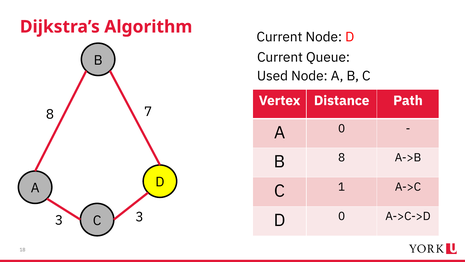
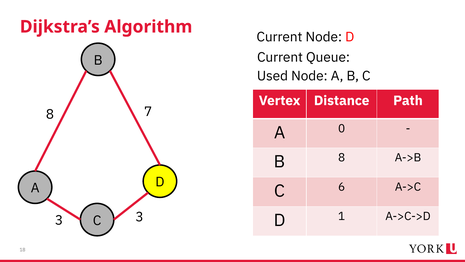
1: 1 -> 6
D 0: 0 -> 1
